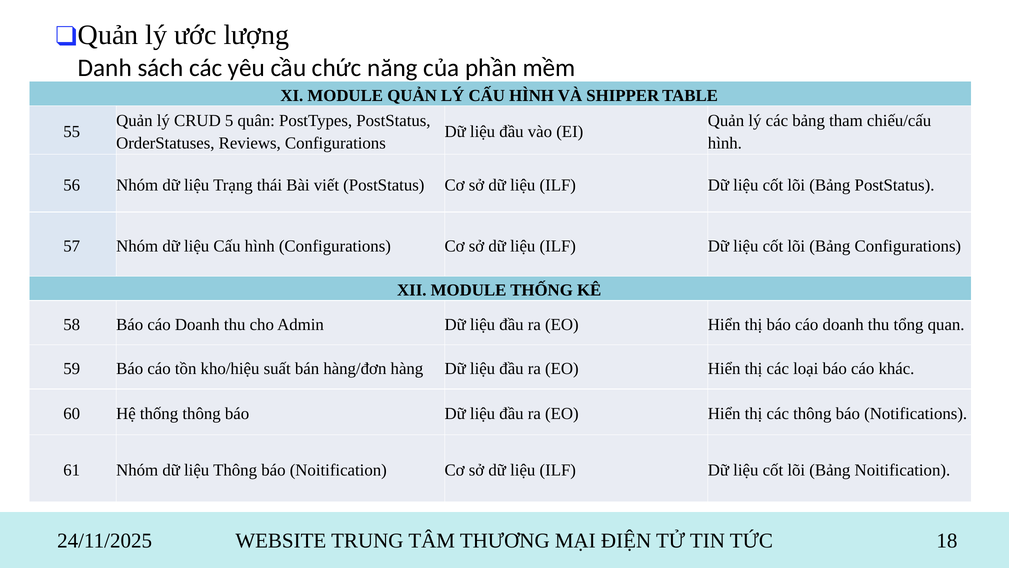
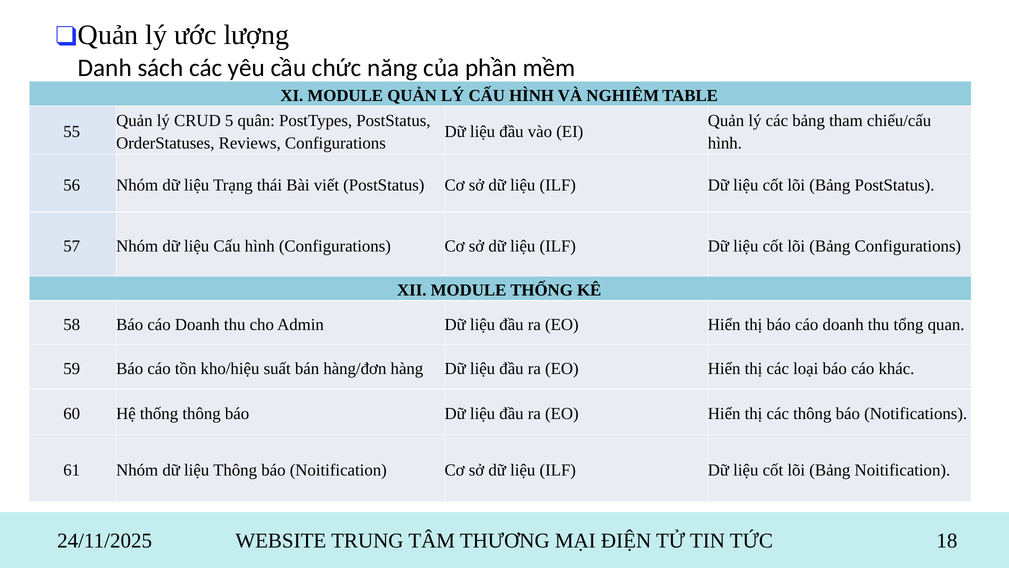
SHIPPER: SHIPPER -> NGHIÊM
